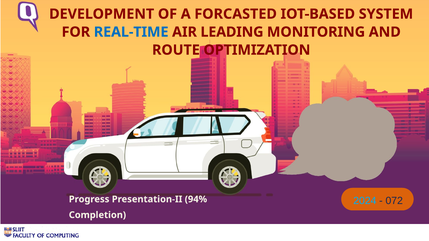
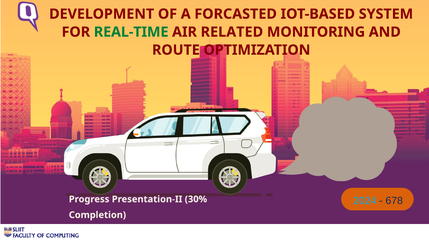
REAL-TIME colour: blue -> green
LEADING: LEADING -> RELATED
072: 072 -> 678
94%: 94% -> 30%
